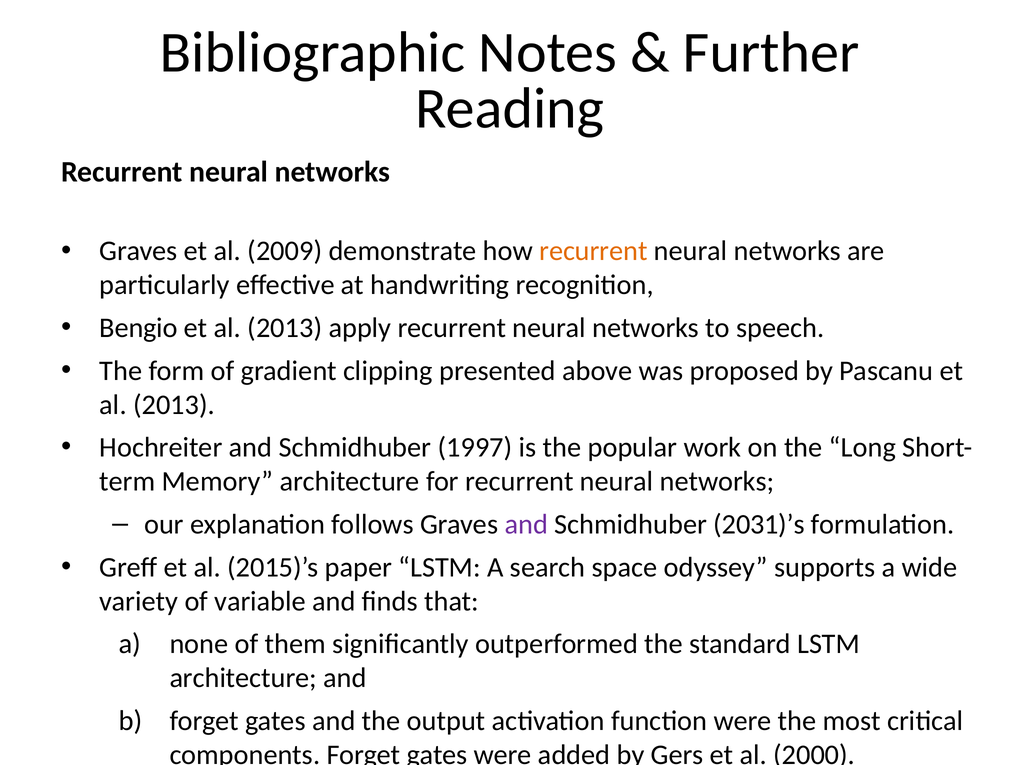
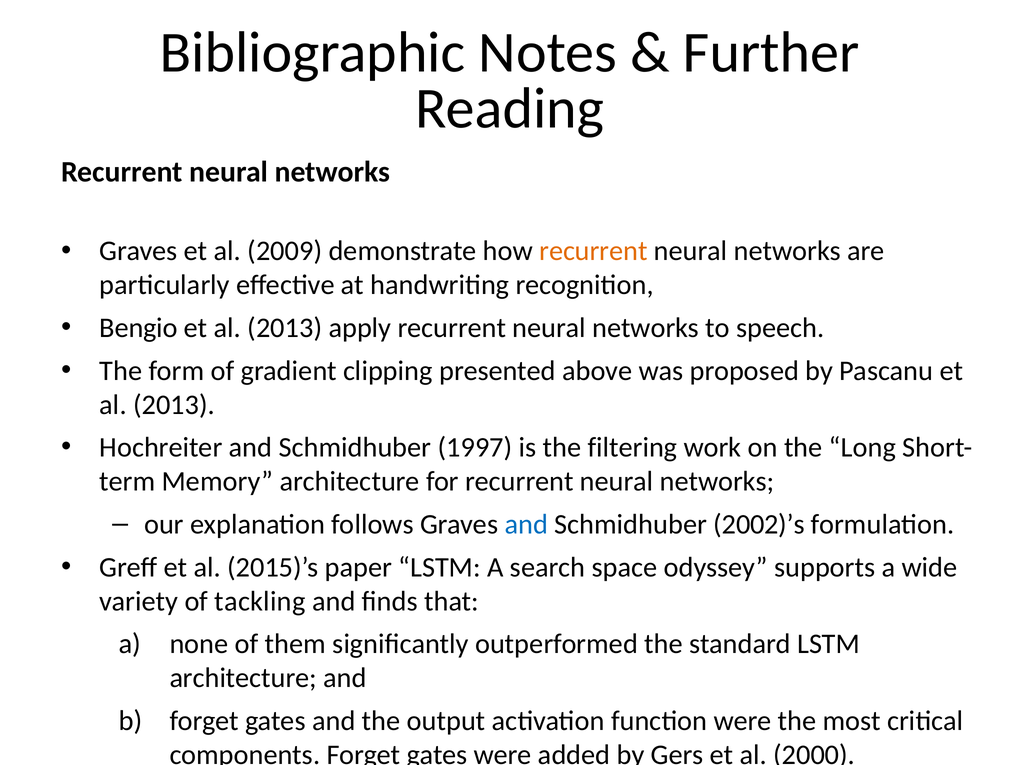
popular: popular -> filtering
and at (526, 524) colour: purple -> blue
2031)’s: 2031)’s -> 2002)’s
variable: variable -> tackling
